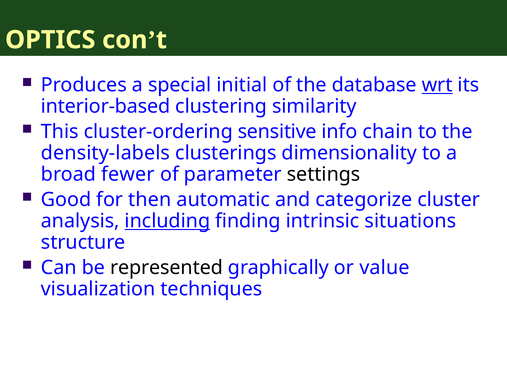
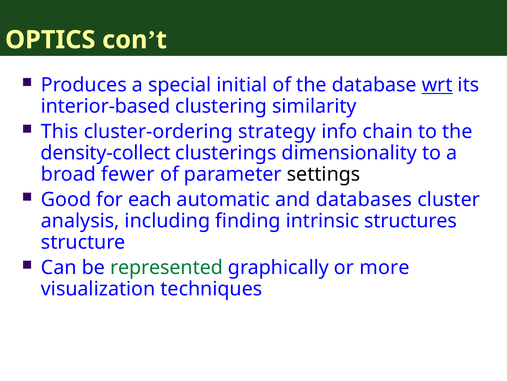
sensitive: sensitive -> strategy
density-labels: density-labels -> density-collect
then: then -> each
categorize: categorize -> databases
including underline: present -> none
situations: situations -> structures
represented colour: black -> green
value: value -> more
